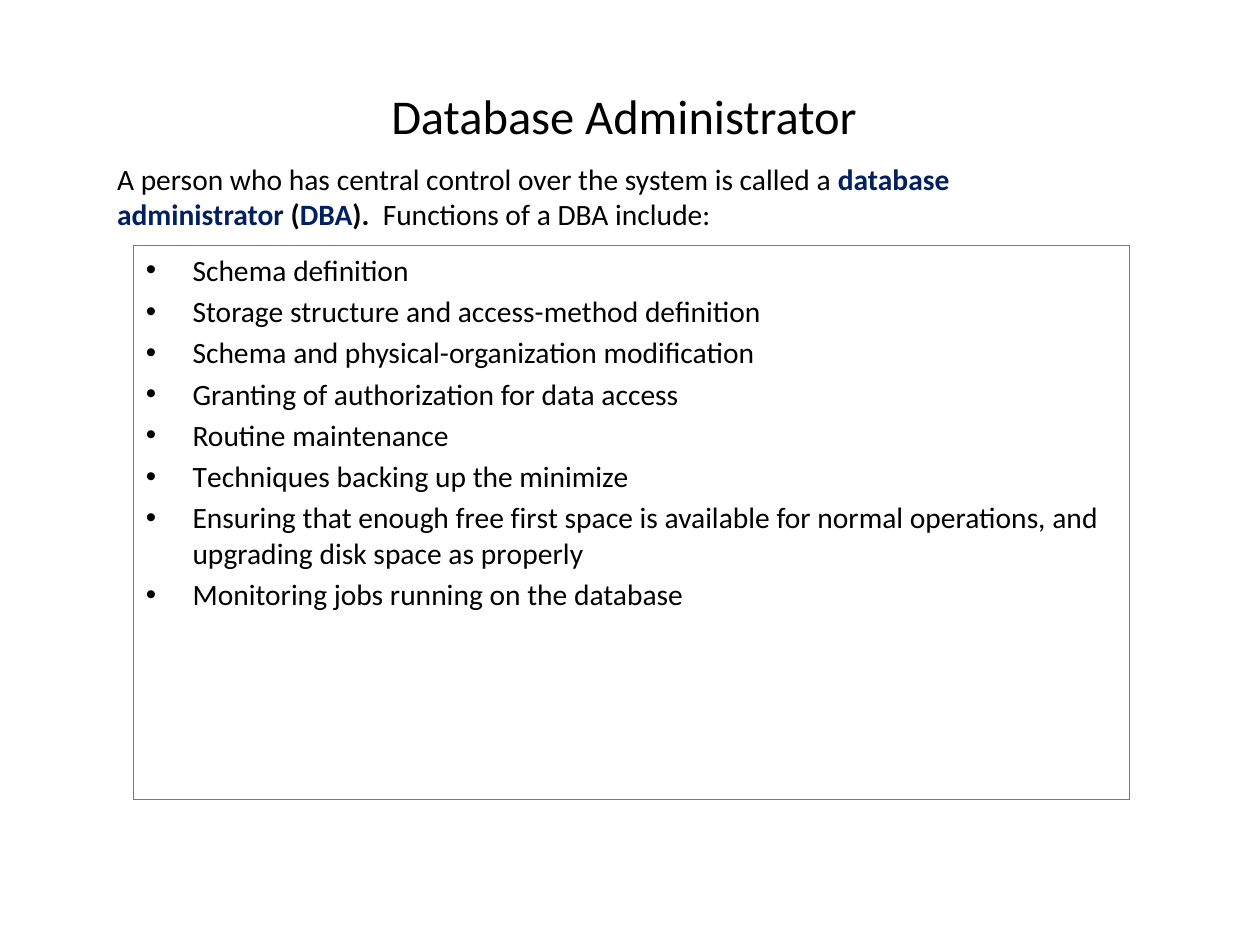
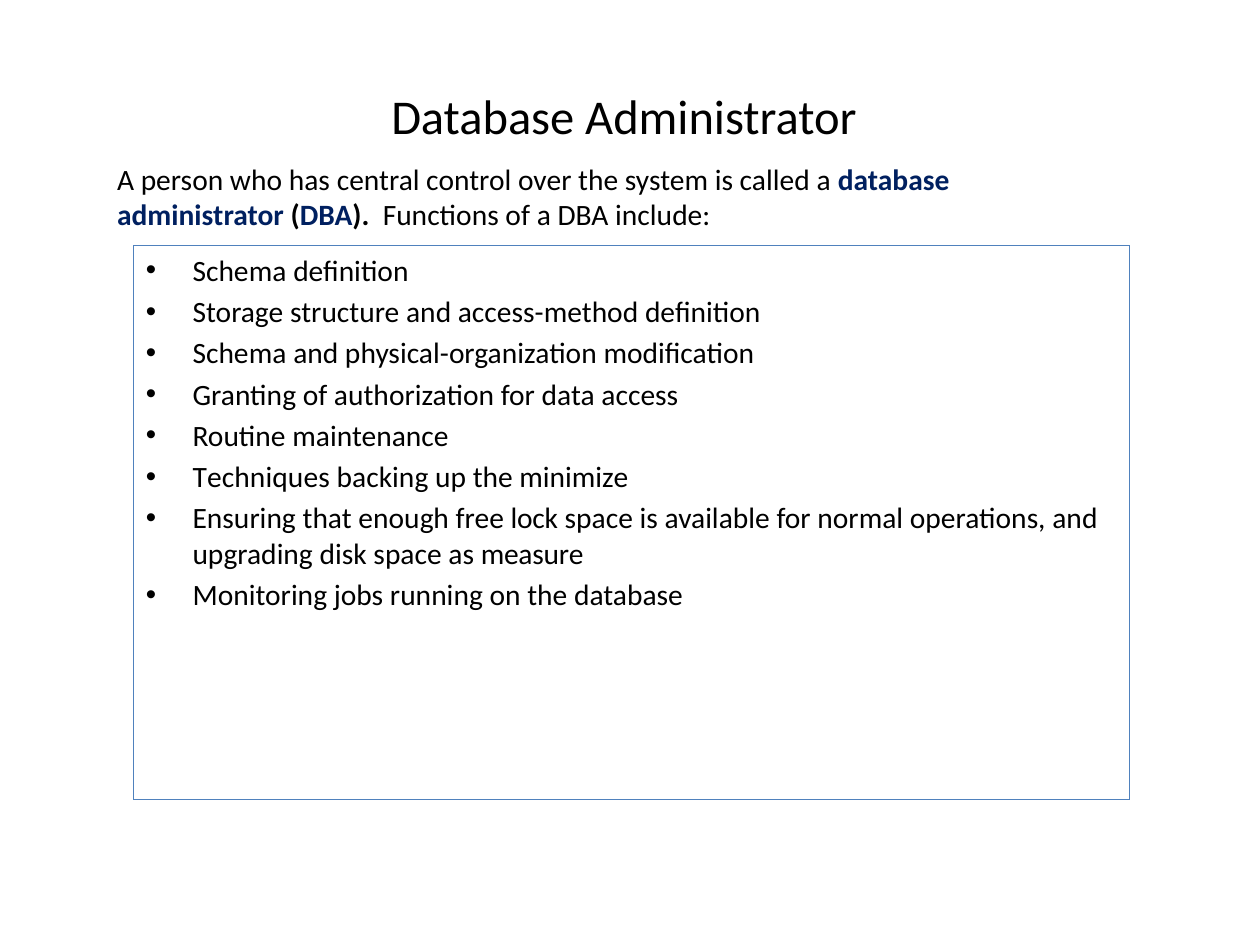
first: first -> lock
properly: properly -> measure
